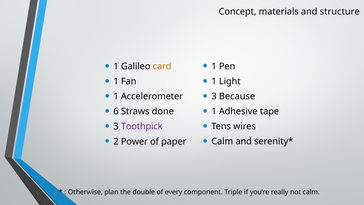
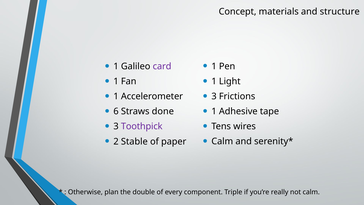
card colour: orange -> purple
Because: Because -> Frictions
Power: Power -> Stable
